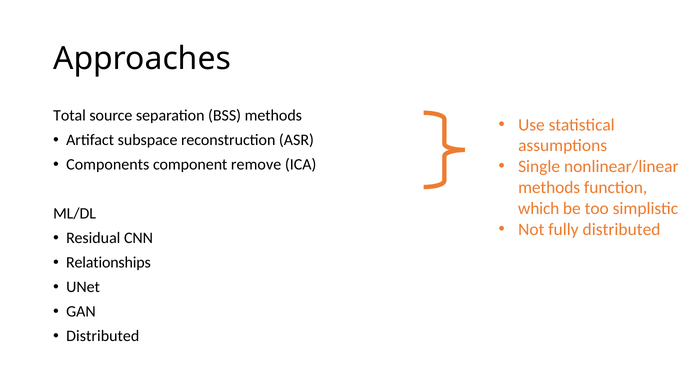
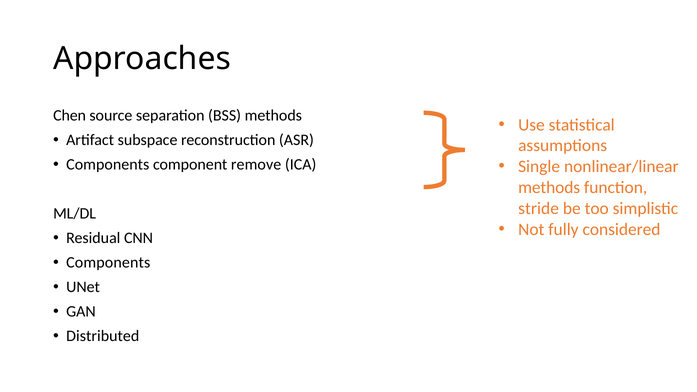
Total: Total -> Chen
which: which -> stride
fully distributed: distributed -> considered
Relationships at (108, 263): Relationships -> Components
